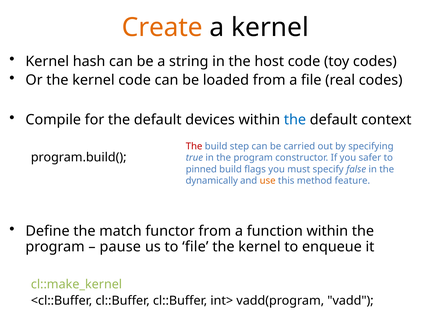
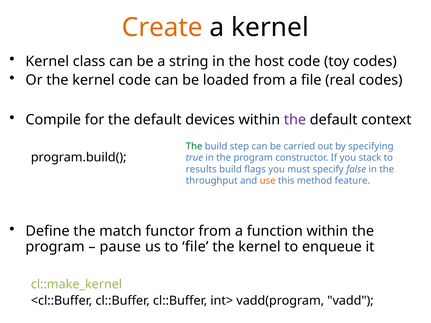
hash: hash -> class
the at (295, 120) colour: blue -> purple
The at (194, 146) colour: red -> green
safer: safer -> stack
pinned: pinned -> results
dynamically: dynamically -> throughput
